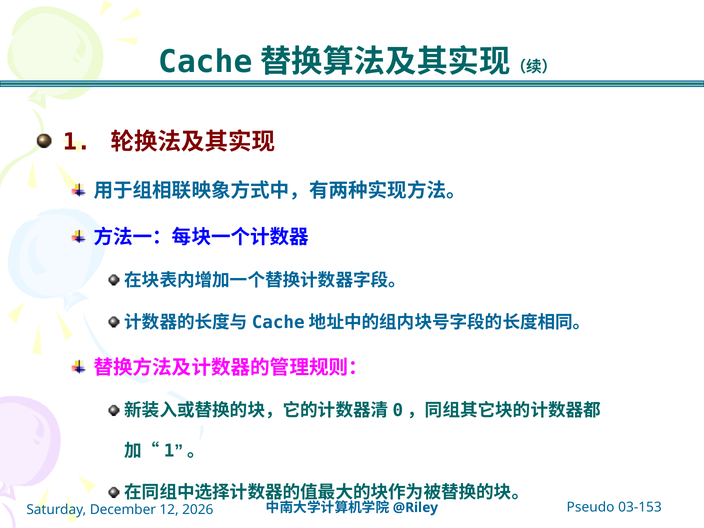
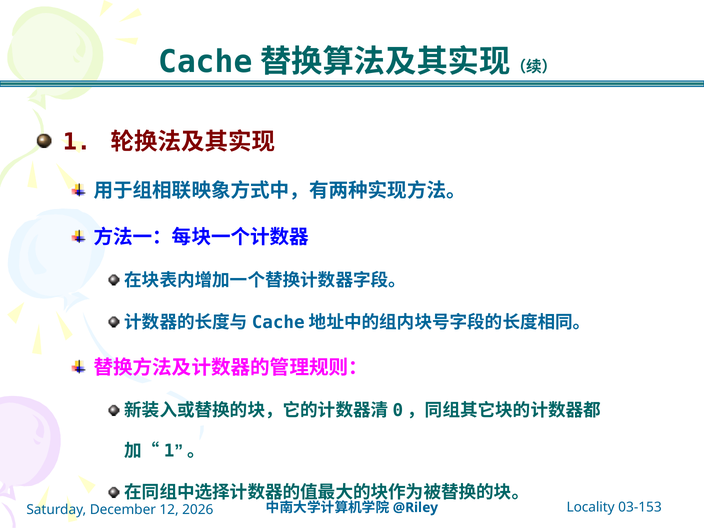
Pseudo: Pseudo -> Locality
